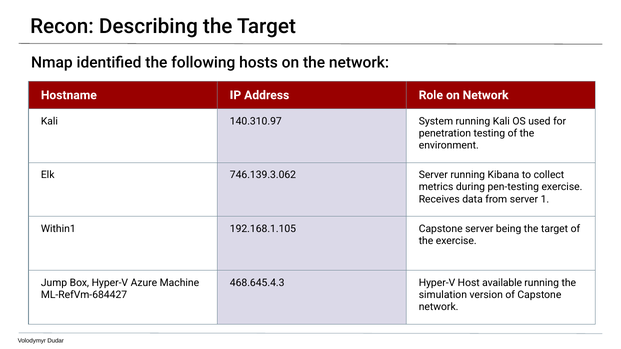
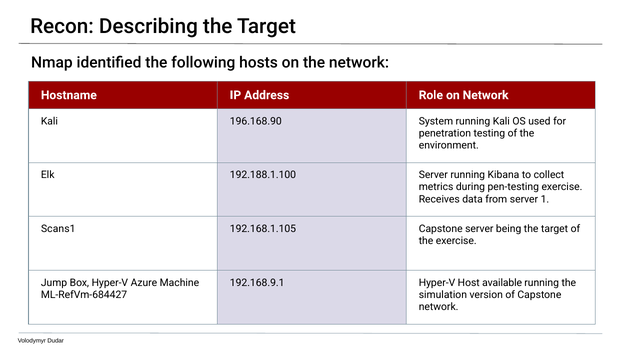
140.310.97: 140.310.97 -> 196.168.90
746.139.3.062: 746.139.3.062 -> 192.188.1.100
Within1: Within1 -> Scans1
468.645.4.3: 468.645.4.3 -> 192.168.9.1
